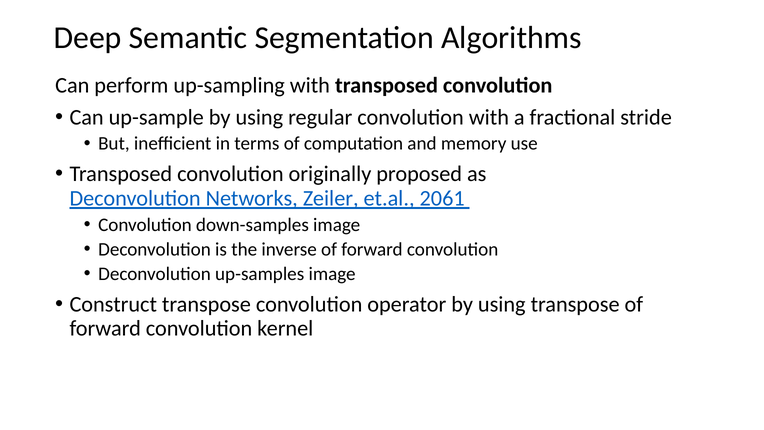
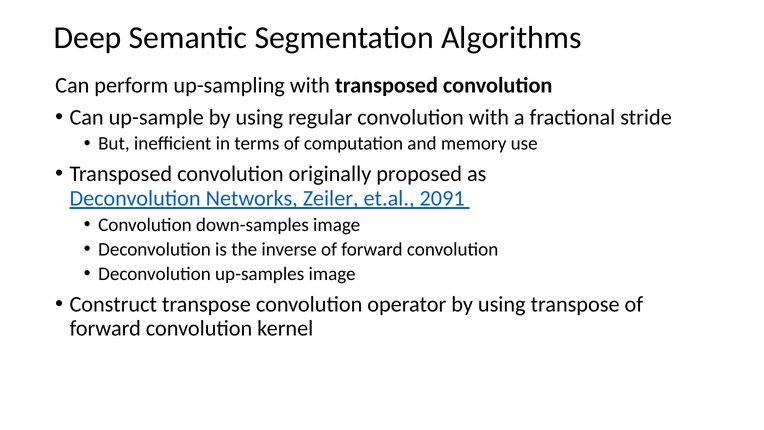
2061: 2061 -> 2091
